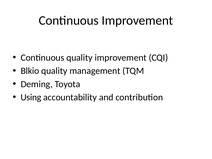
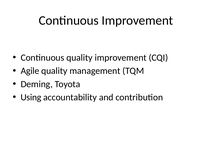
Blkio: Blkio -> Agile
